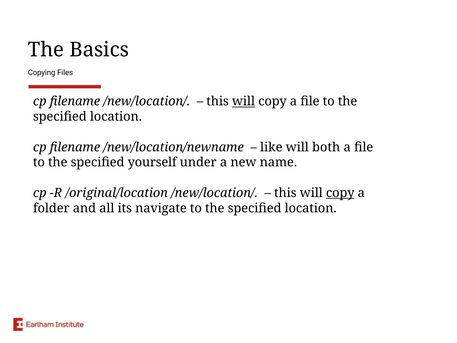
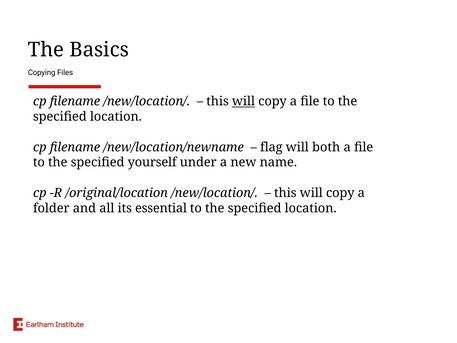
like: like -> flag
copy at (340, 193) underline: present -> none
navigate: navigate -> essential
